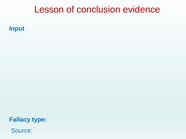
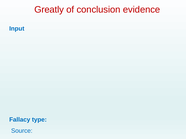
Lesson: Lesson -> Greatly
